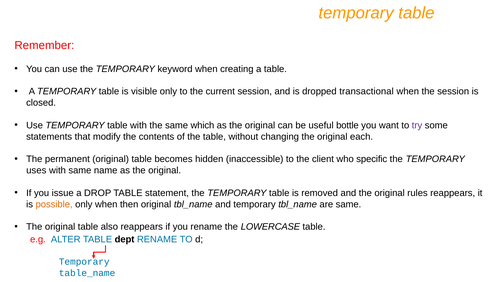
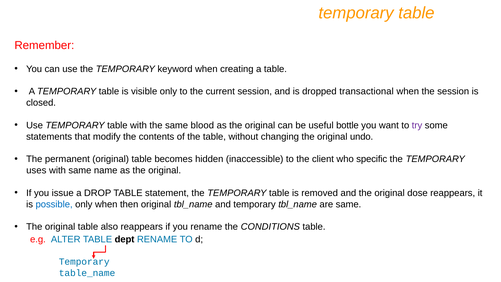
which: which -> blood
each: each -> undo
rules: rules -> dose
possible colour: orange -> blue
LOWERCASE: LOWERCASE -> CONDITIONS
